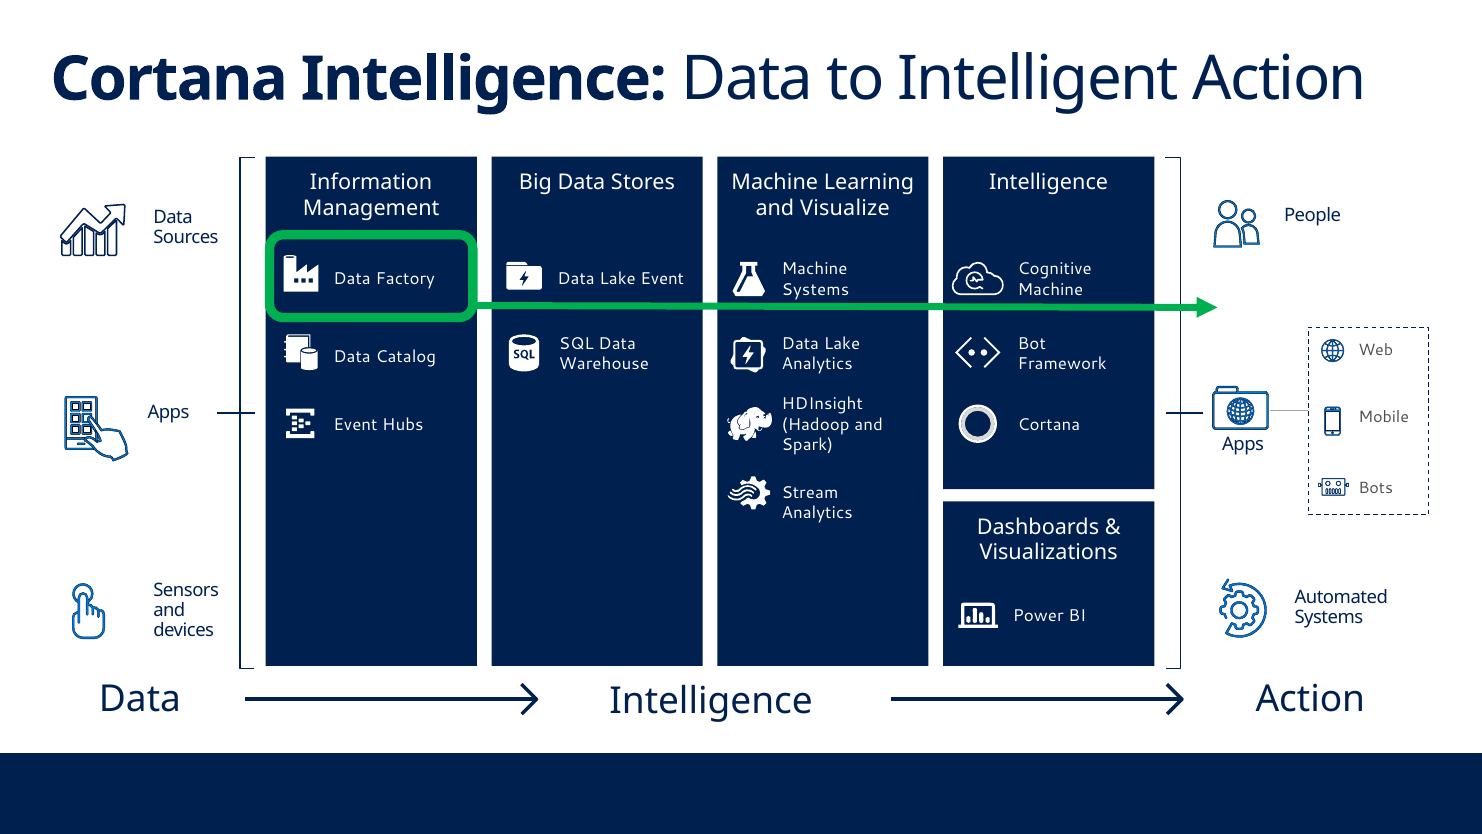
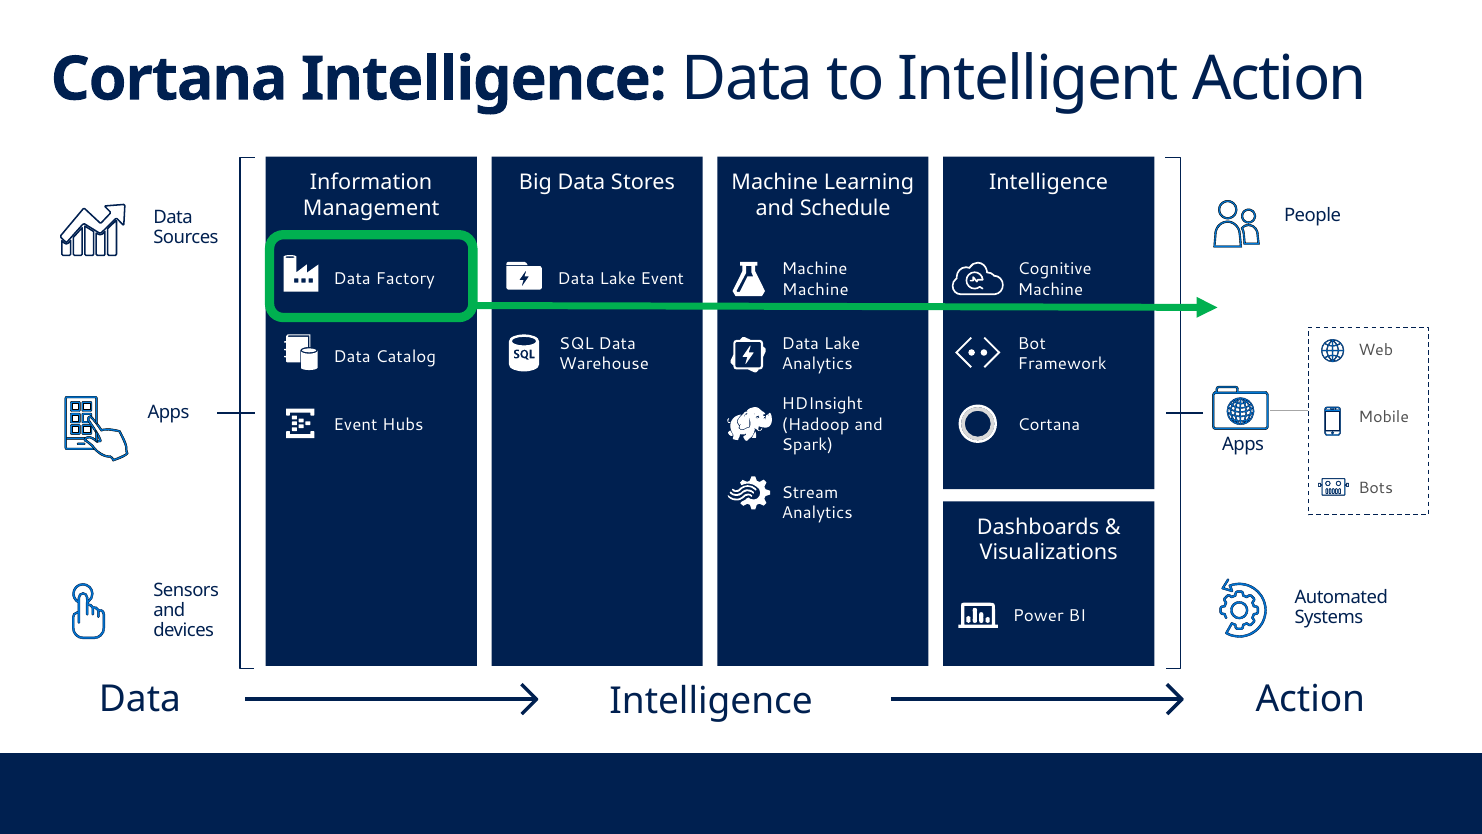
Visualize: Visualize -> Schedule
Systems at (815, 289): Systems -> Machine
